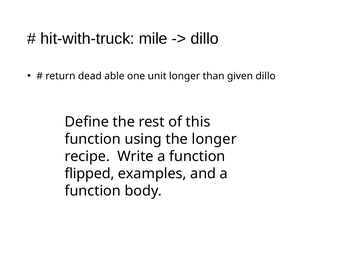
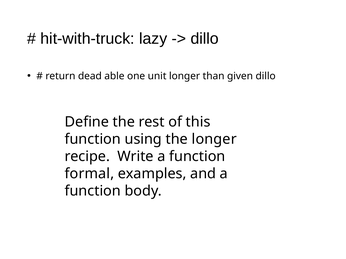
mile: mile -> lazy
flipped: flipped -> formal
